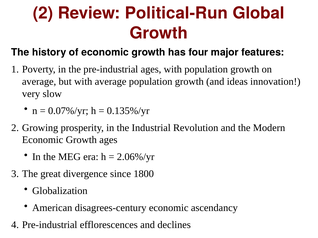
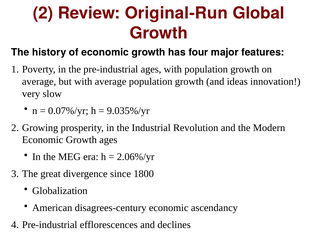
Political-Run: Political-Run -> Original-Run
0.135%/yr: 0.135%/yr -> 9.035%/yr
